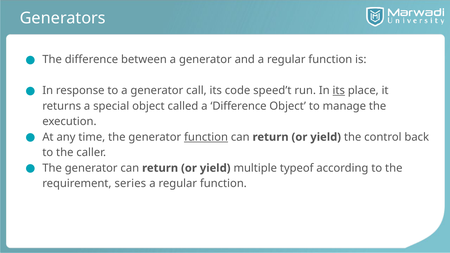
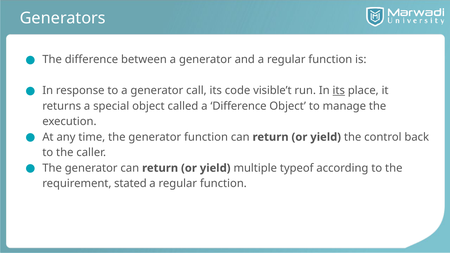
speed’t: speed’t -> visible’t
function at (206, 137) underline: present -> none
series: series -> stated
